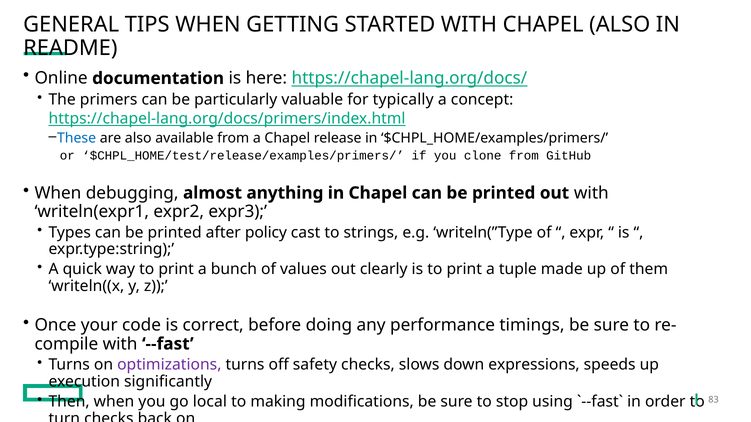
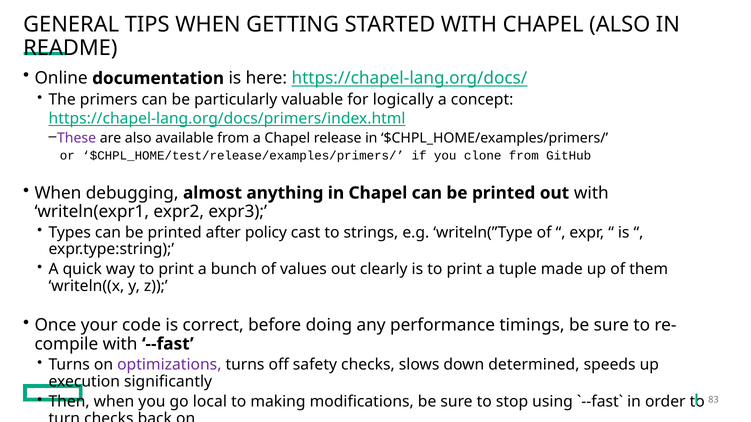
for typically: typically -> logically
These colour: blue -> purple
expressions: expressions -> determined
